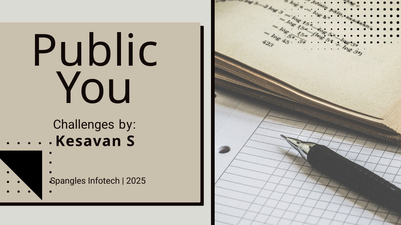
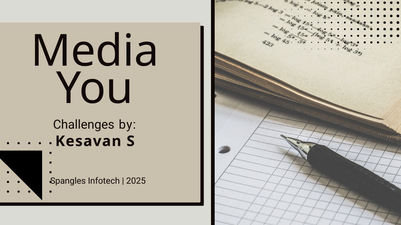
Public: Public -> Media
